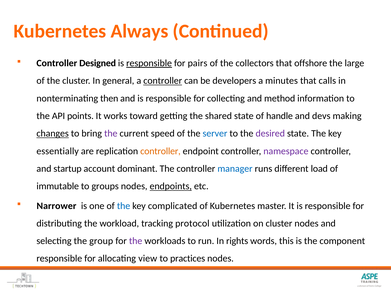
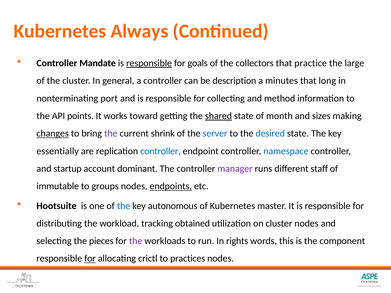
Designed: Designed -> Mandate
pairs: pairs -> goals
offshore: offshore -> practice
controller at (163, 81) underline: present -> none
developers: developers -> description
calls: calls -> long
then: then -> port
shared underline: none -> present
handle: handle -> month
devs: devs -> sizes
speed: speed -> shrink
desired colour: purple -> blue
controller at (160, 151) colour: orange -> blue
namespace colour: purple -> blue
manager colour: blue -> purple
load: load -> staff
Narrower: Narrower -> Hootsuite
complicated: complicated -> autonomous
protocol: protocol -> obtained
group: group -> pieces
for at (90, 259) underline: none -> present
view: view -> crictl
